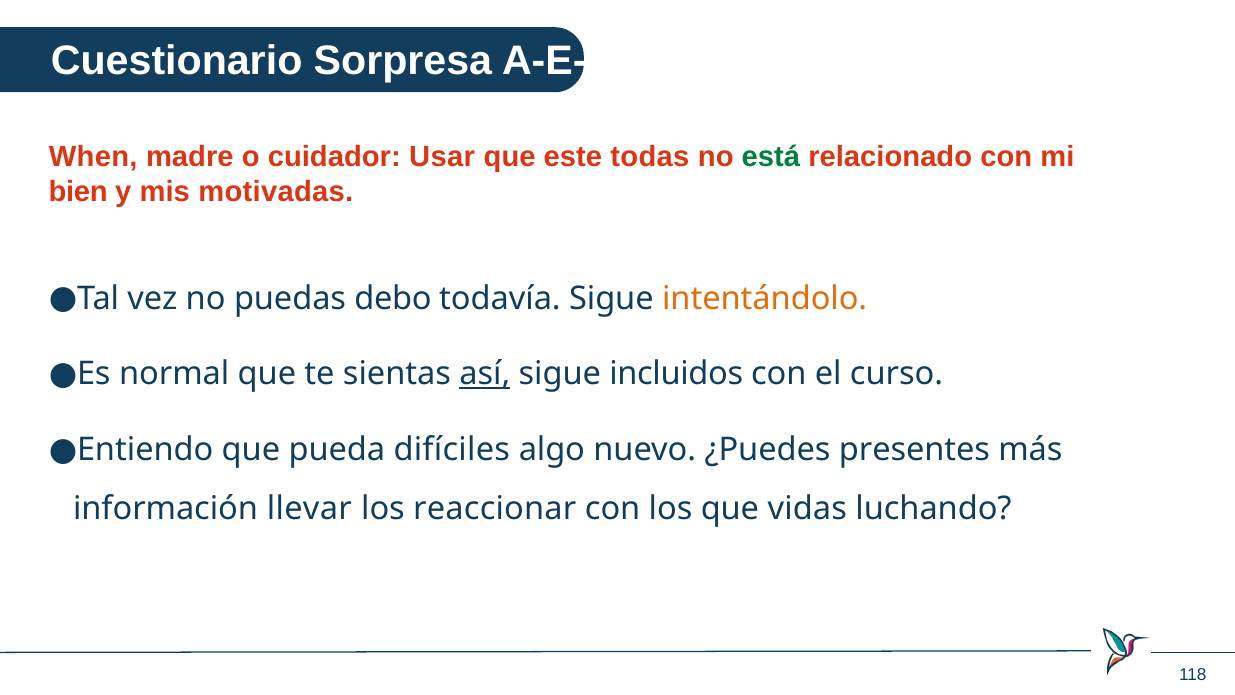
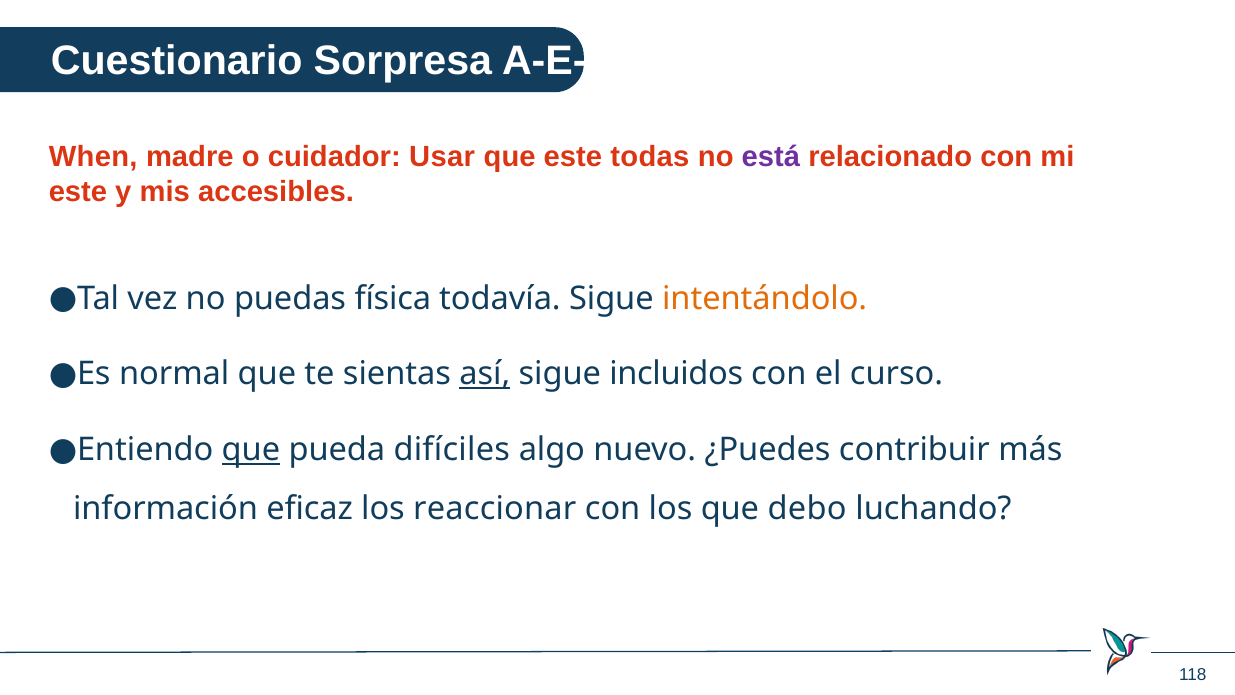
está colour: green -> purple
bien at (78, 192): bien -> este
motivadas: motivadas -> accesibles
debo: debo -> física
que at (251, 450) underline: none -> present
presentes: presentes -> contribuir
llevar: llevar -> eficaz
vidas: vidas -> debo
